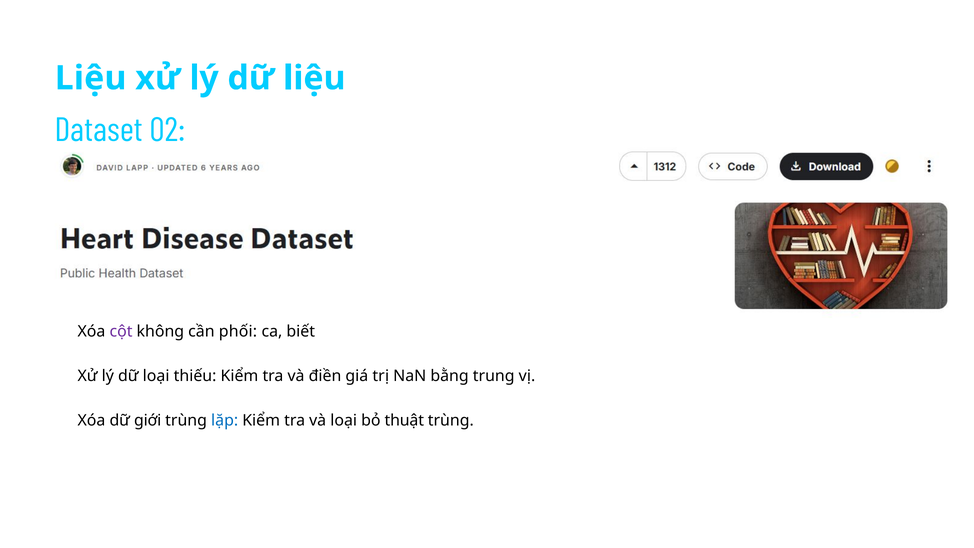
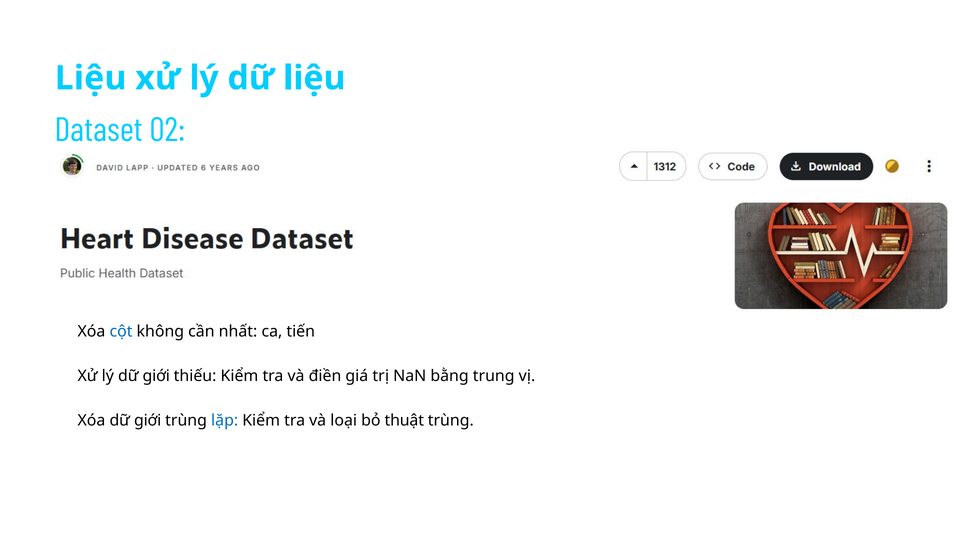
cột colour: purple -> blue
phối: phối -> nhất
biết: biết -> tiến
lý dữ loại: loại -> giới
